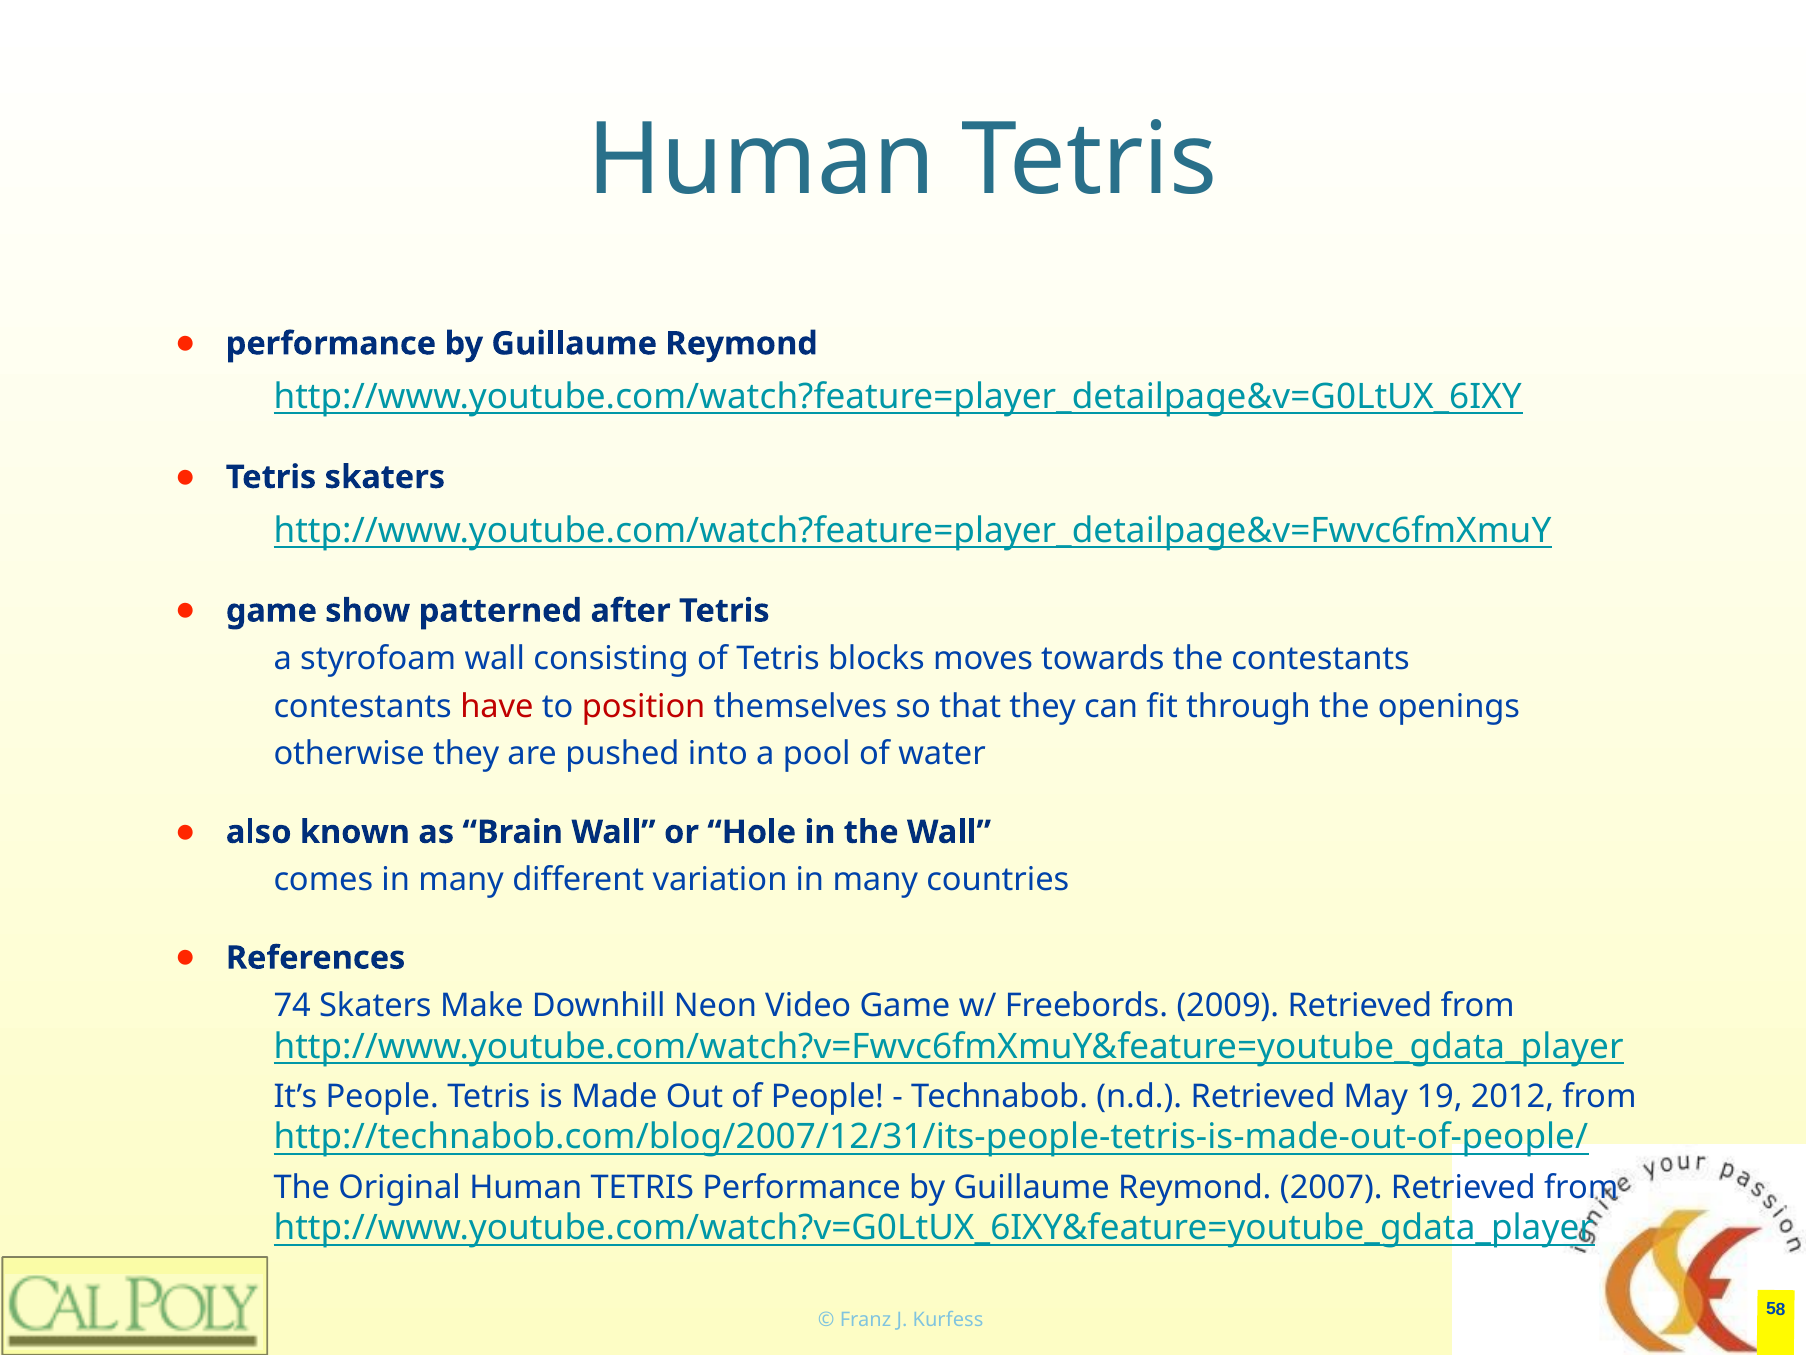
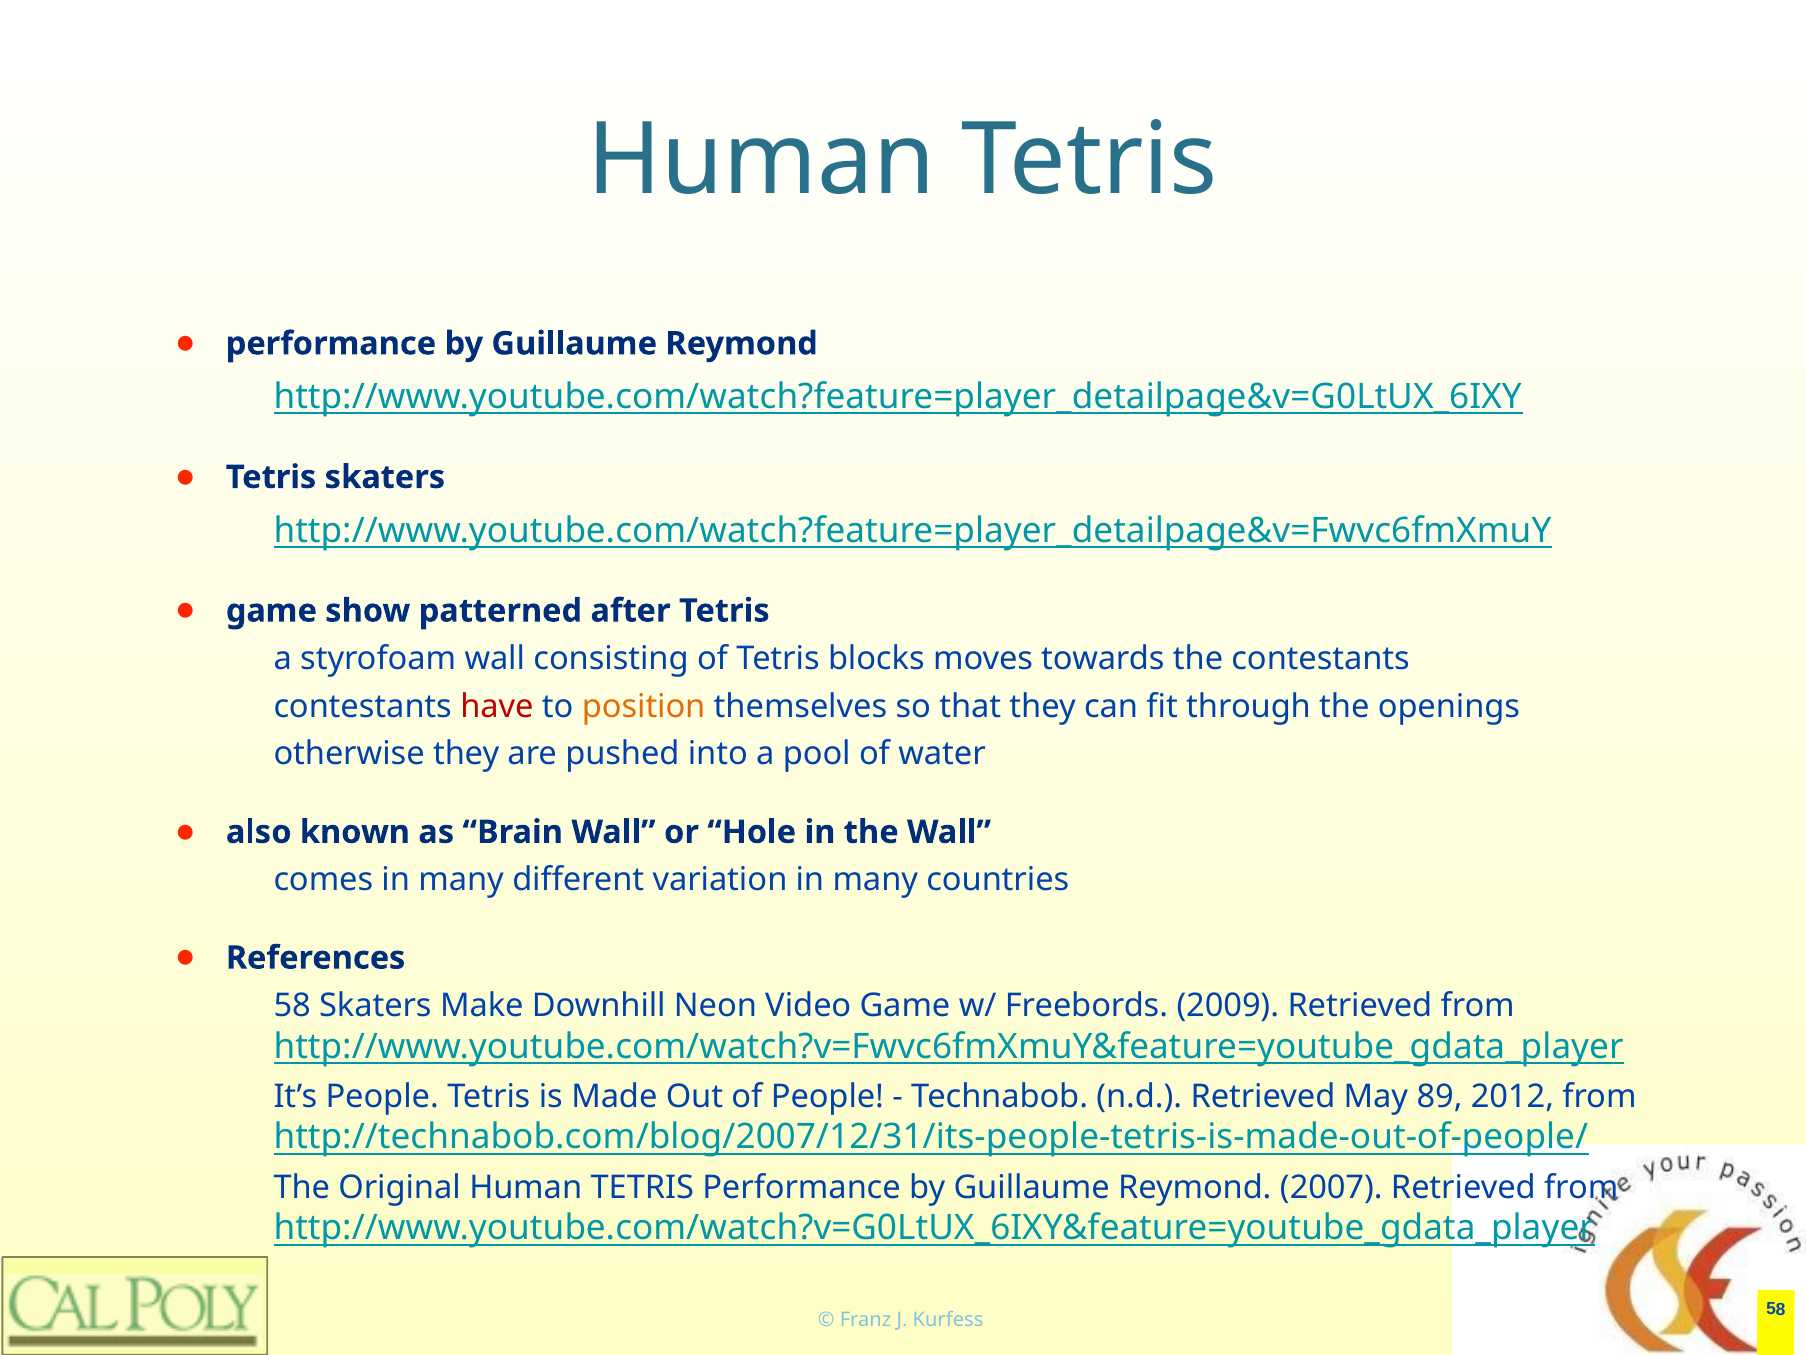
position colour: red -> orange
74 at (292, 1005): 74 -> 58
19: 19 -> 89
